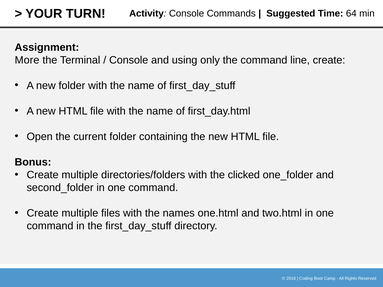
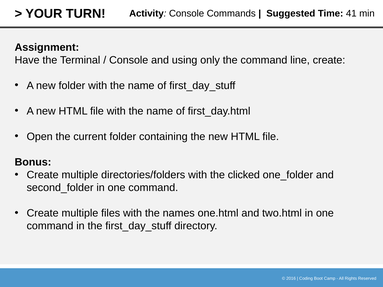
64: 64 -> 41
More: More -> Have
